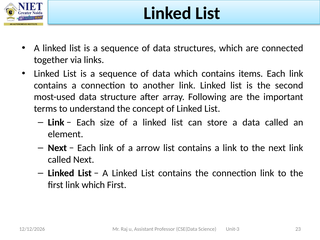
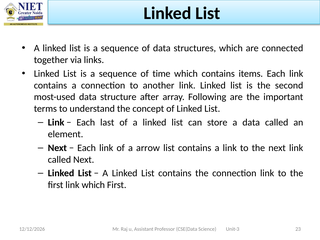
data at (161, 74): data -> time
size: size -> last
